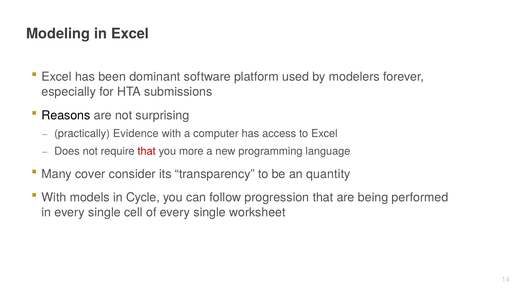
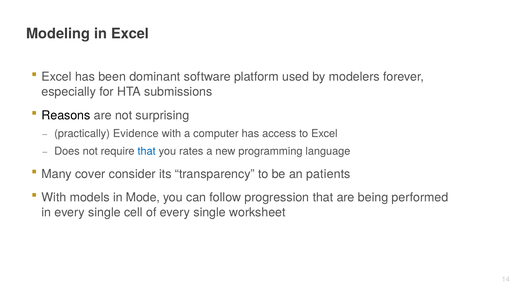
that at (147, 151) colour: red -> blue
more: more -> rates
quantity: quantity -> patients
Cycle: Cycle -> Mode
